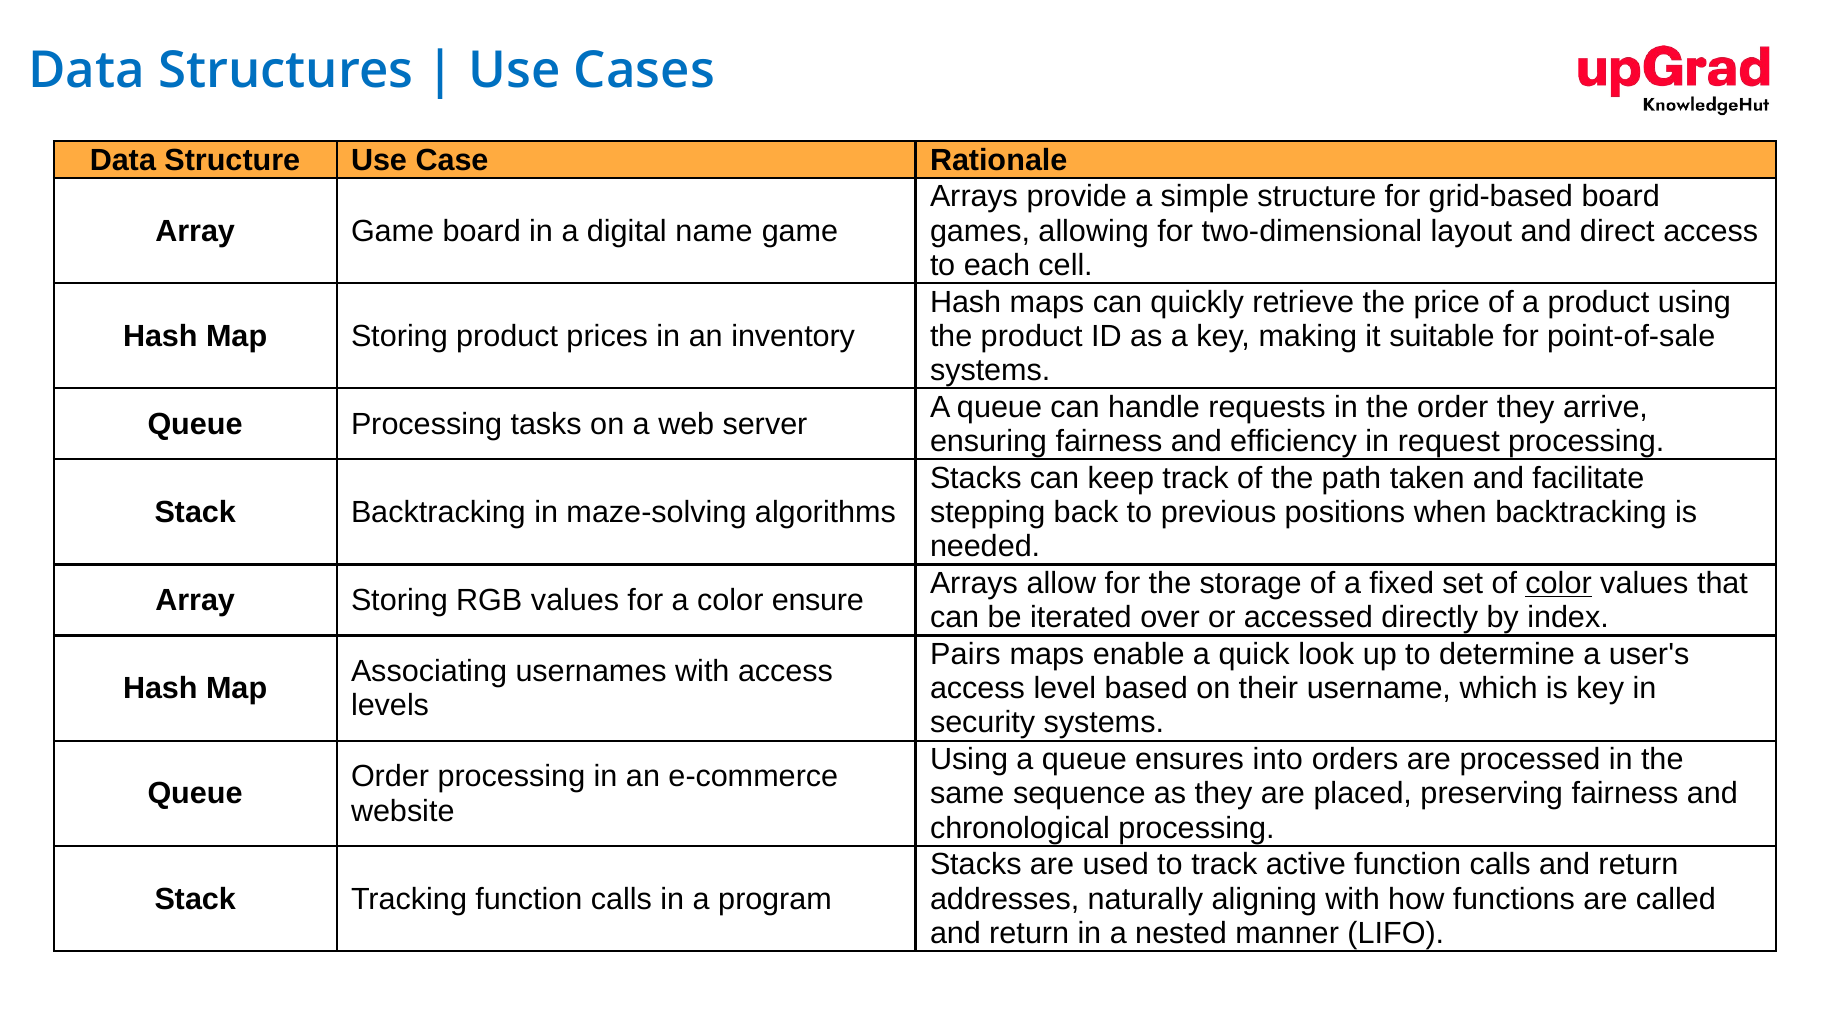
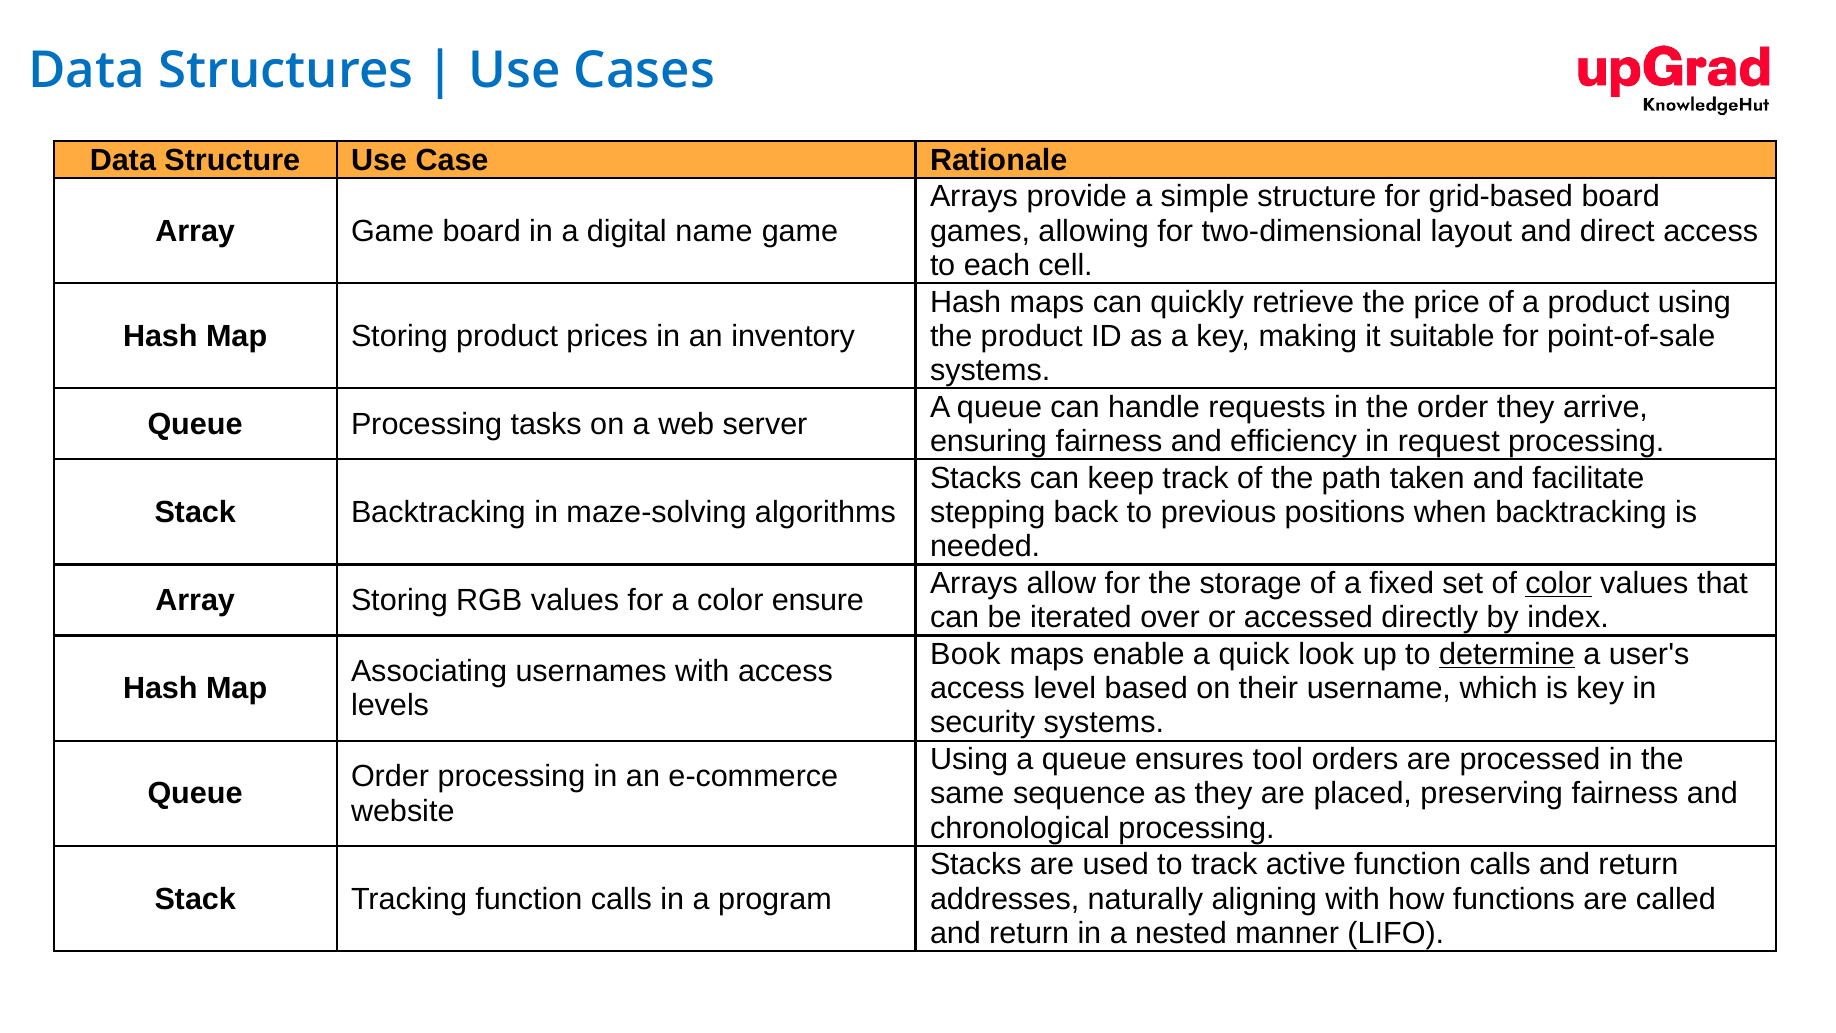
Pairs: Pairs -> Book
determine underline: none -> present
into: into -> tool
